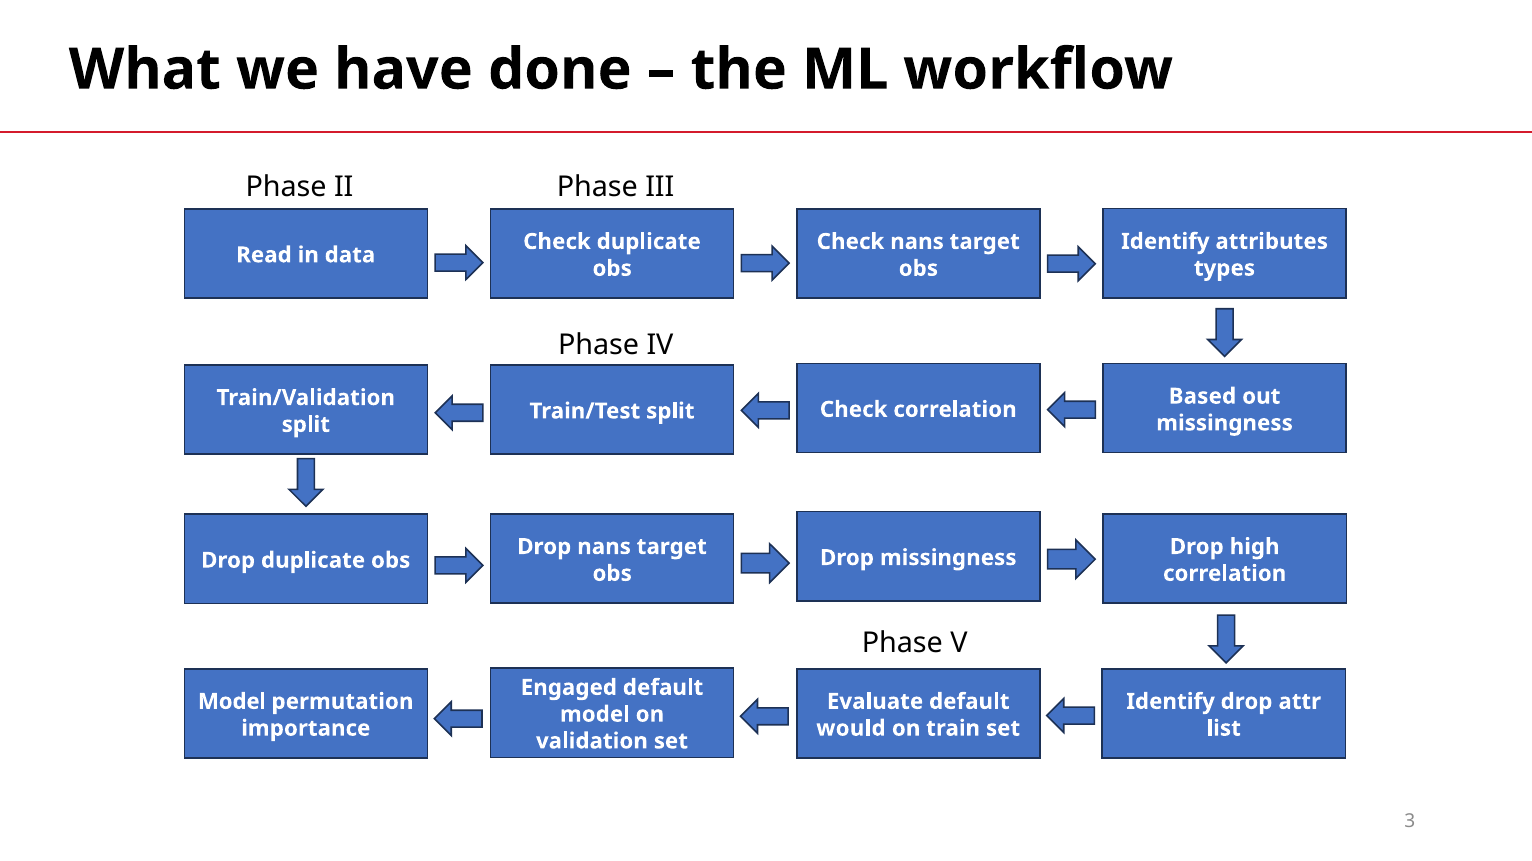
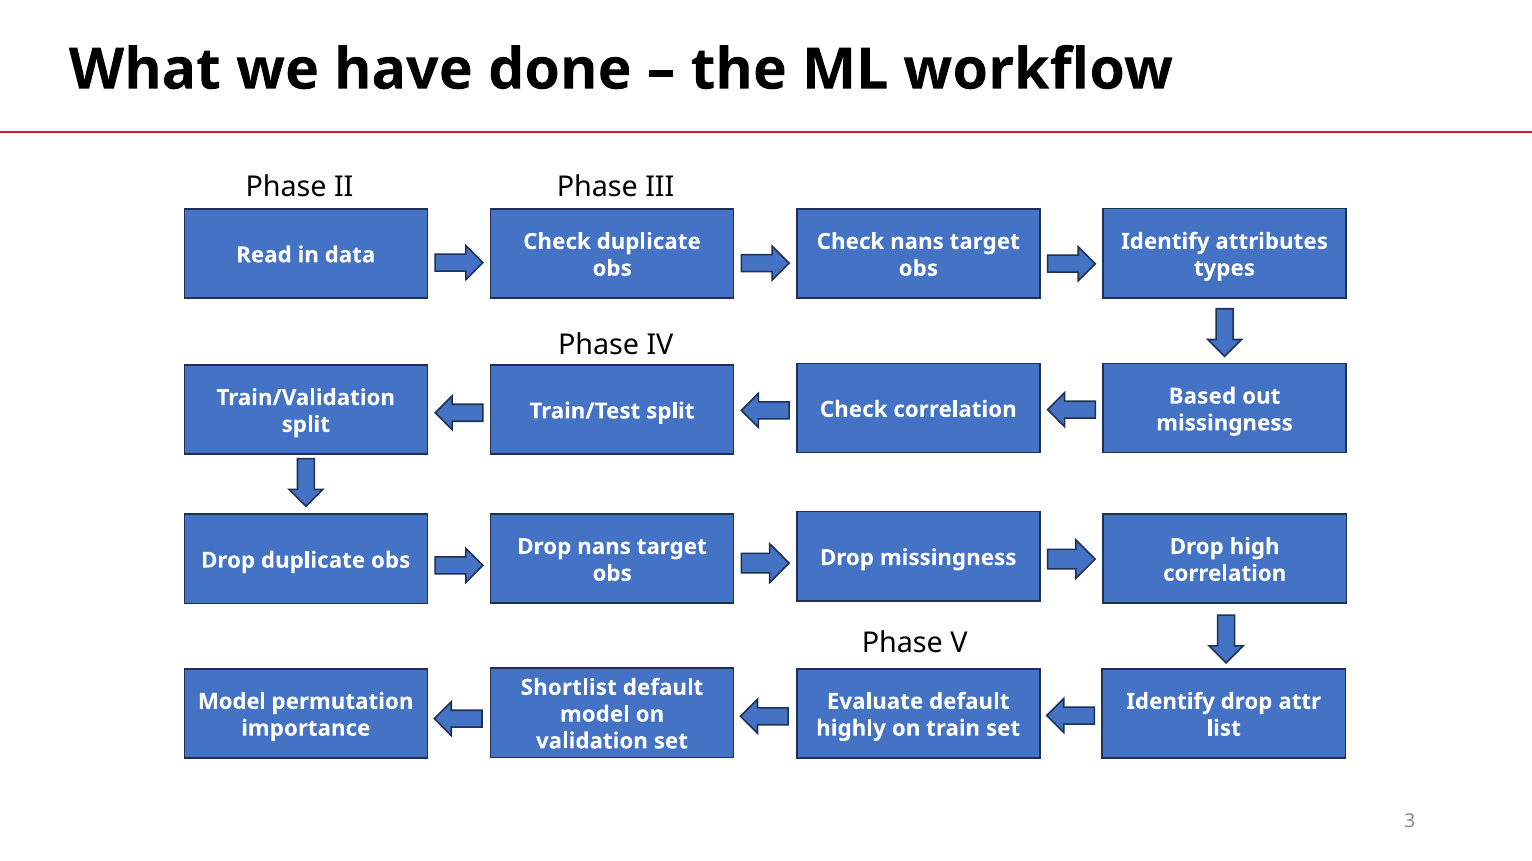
Engaged: Engaged -> Shortlist
would: would -> highly
